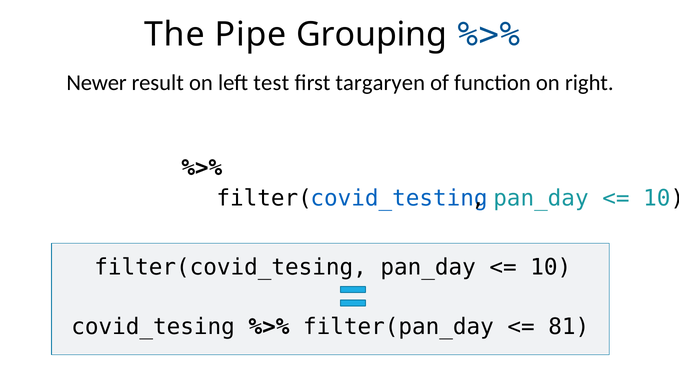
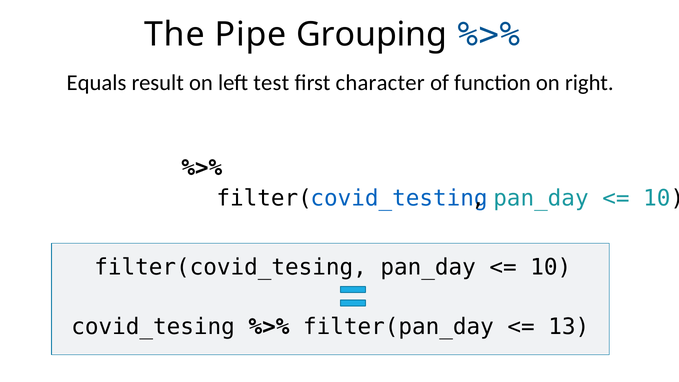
Newer: Newer -> Equals
targaryen: targaryen -> character
81: 81 -> 13
